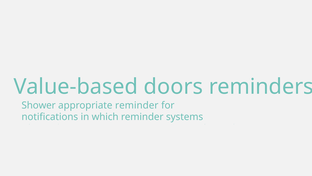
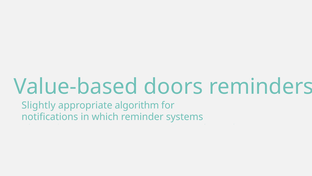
Shower: Shower -> Slightly
appropriate reminder: reminder -> algorithm
